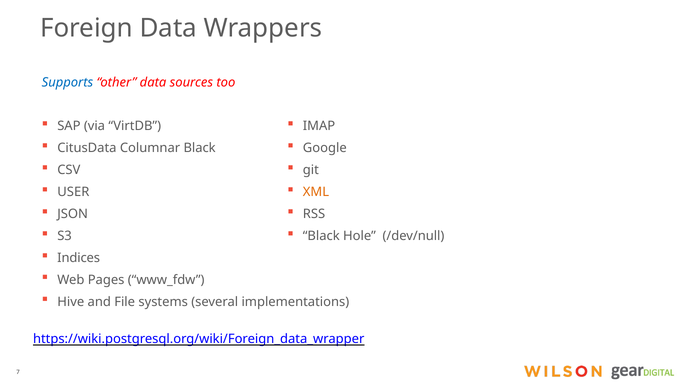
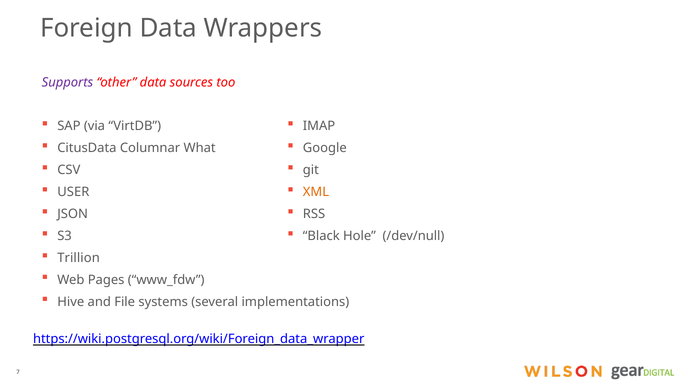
Supports colour: blue -> purple
Columnar Black: Black -> What
Indices: Indices -> Trillion
